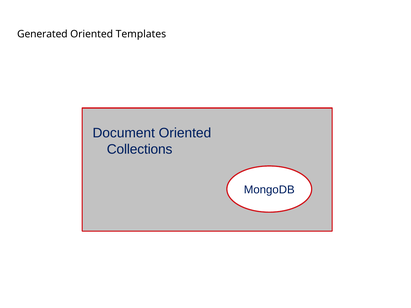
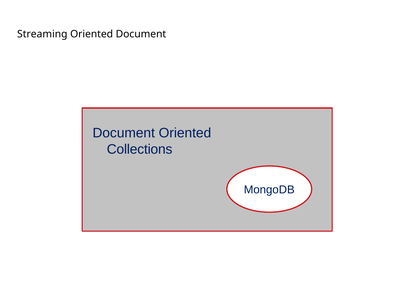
Generated: Generated -> Streaming
Oriented Templates: Templates -> Document
